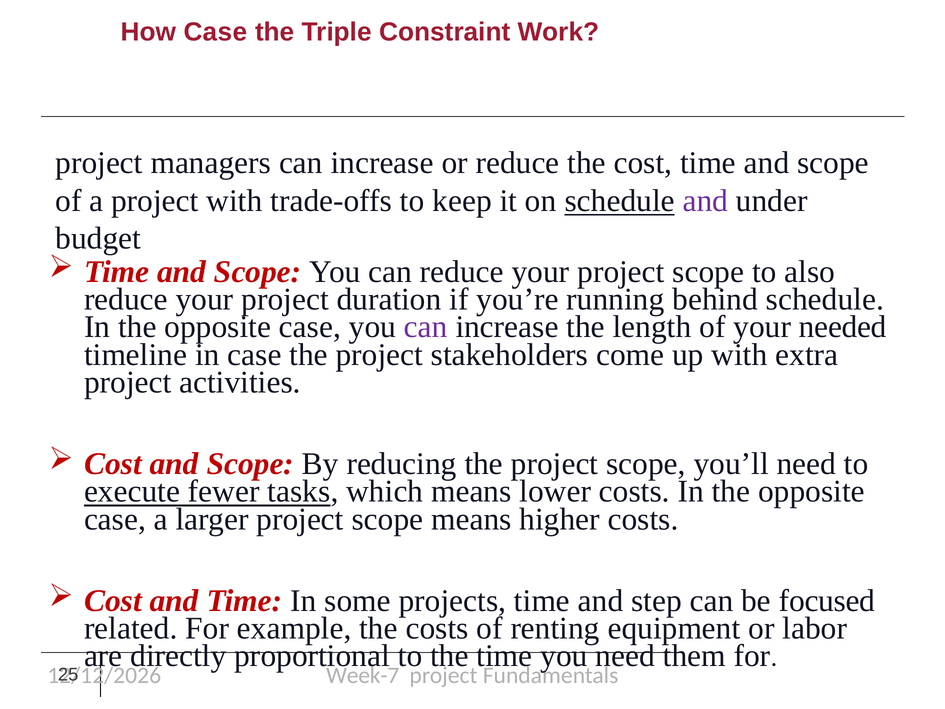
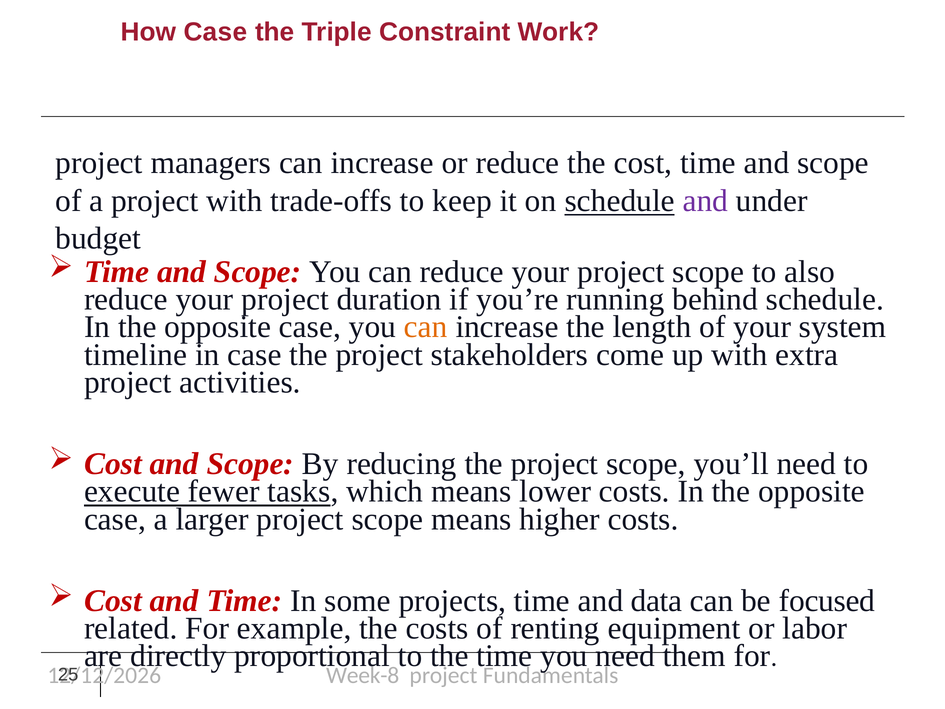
can at (426, 327) colour: purple -> orange
needed: needed -> system
step: step -> data
Week-7: Week-7 -> Week-8
